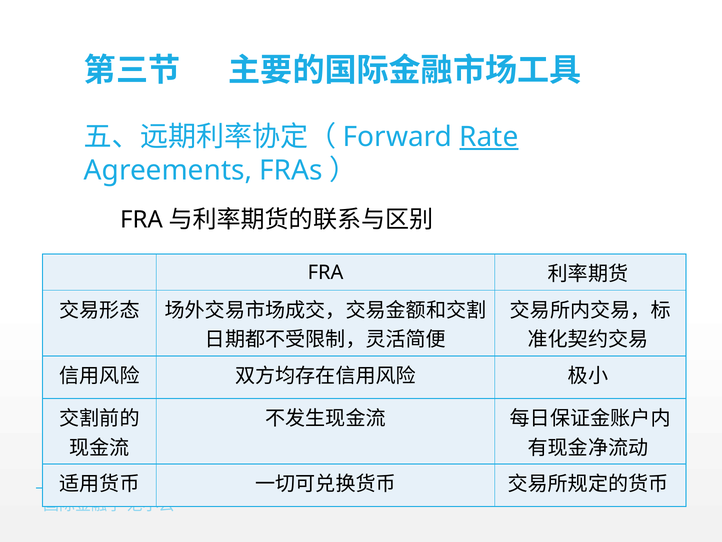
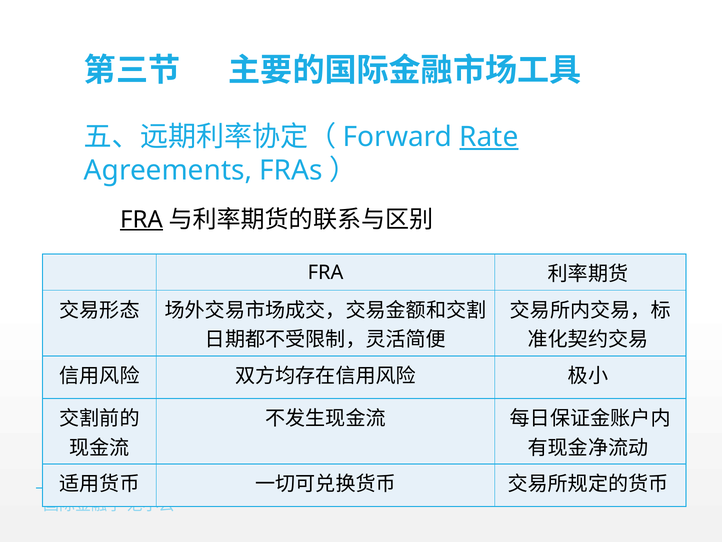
FRA at (141, 219) underline: none -> present
